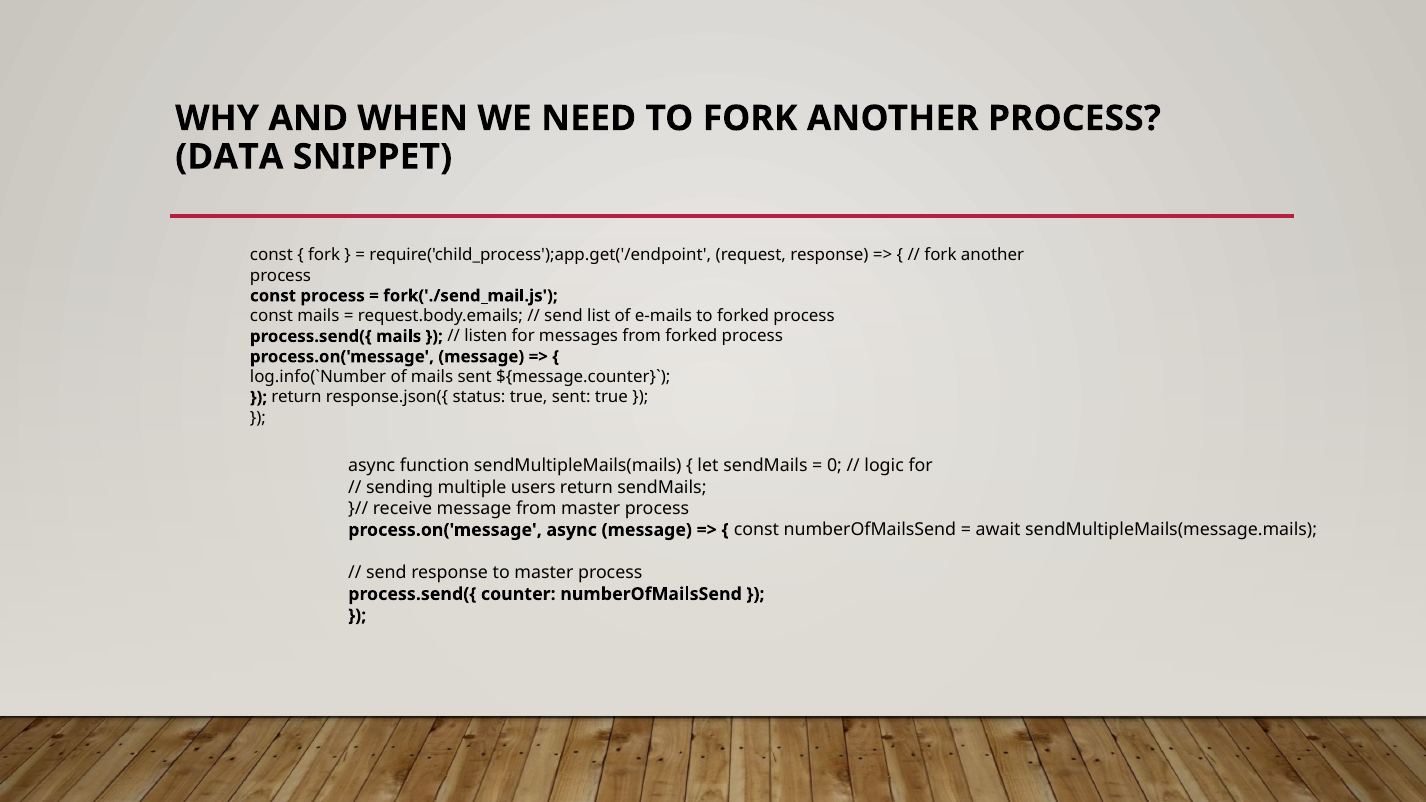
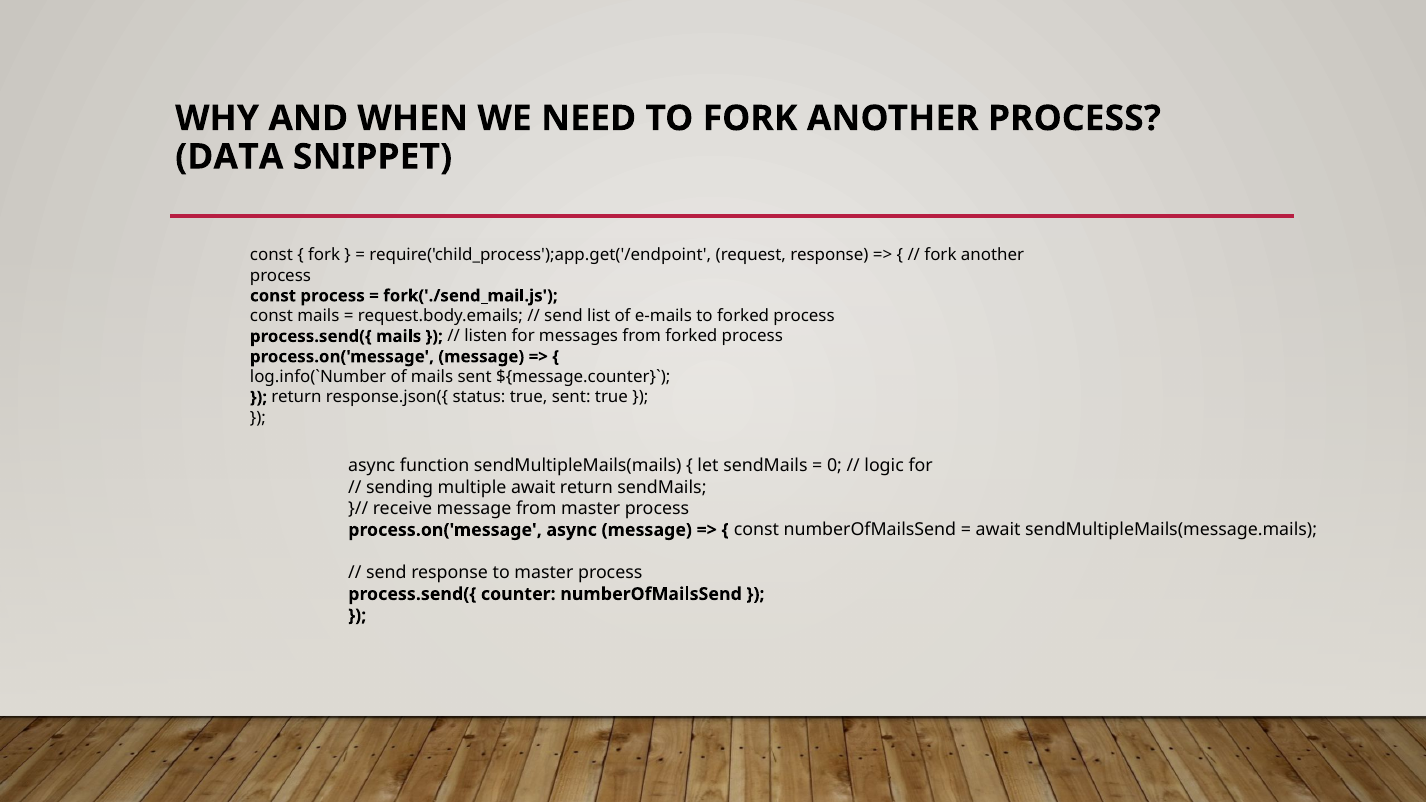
multiple users: users -> await
